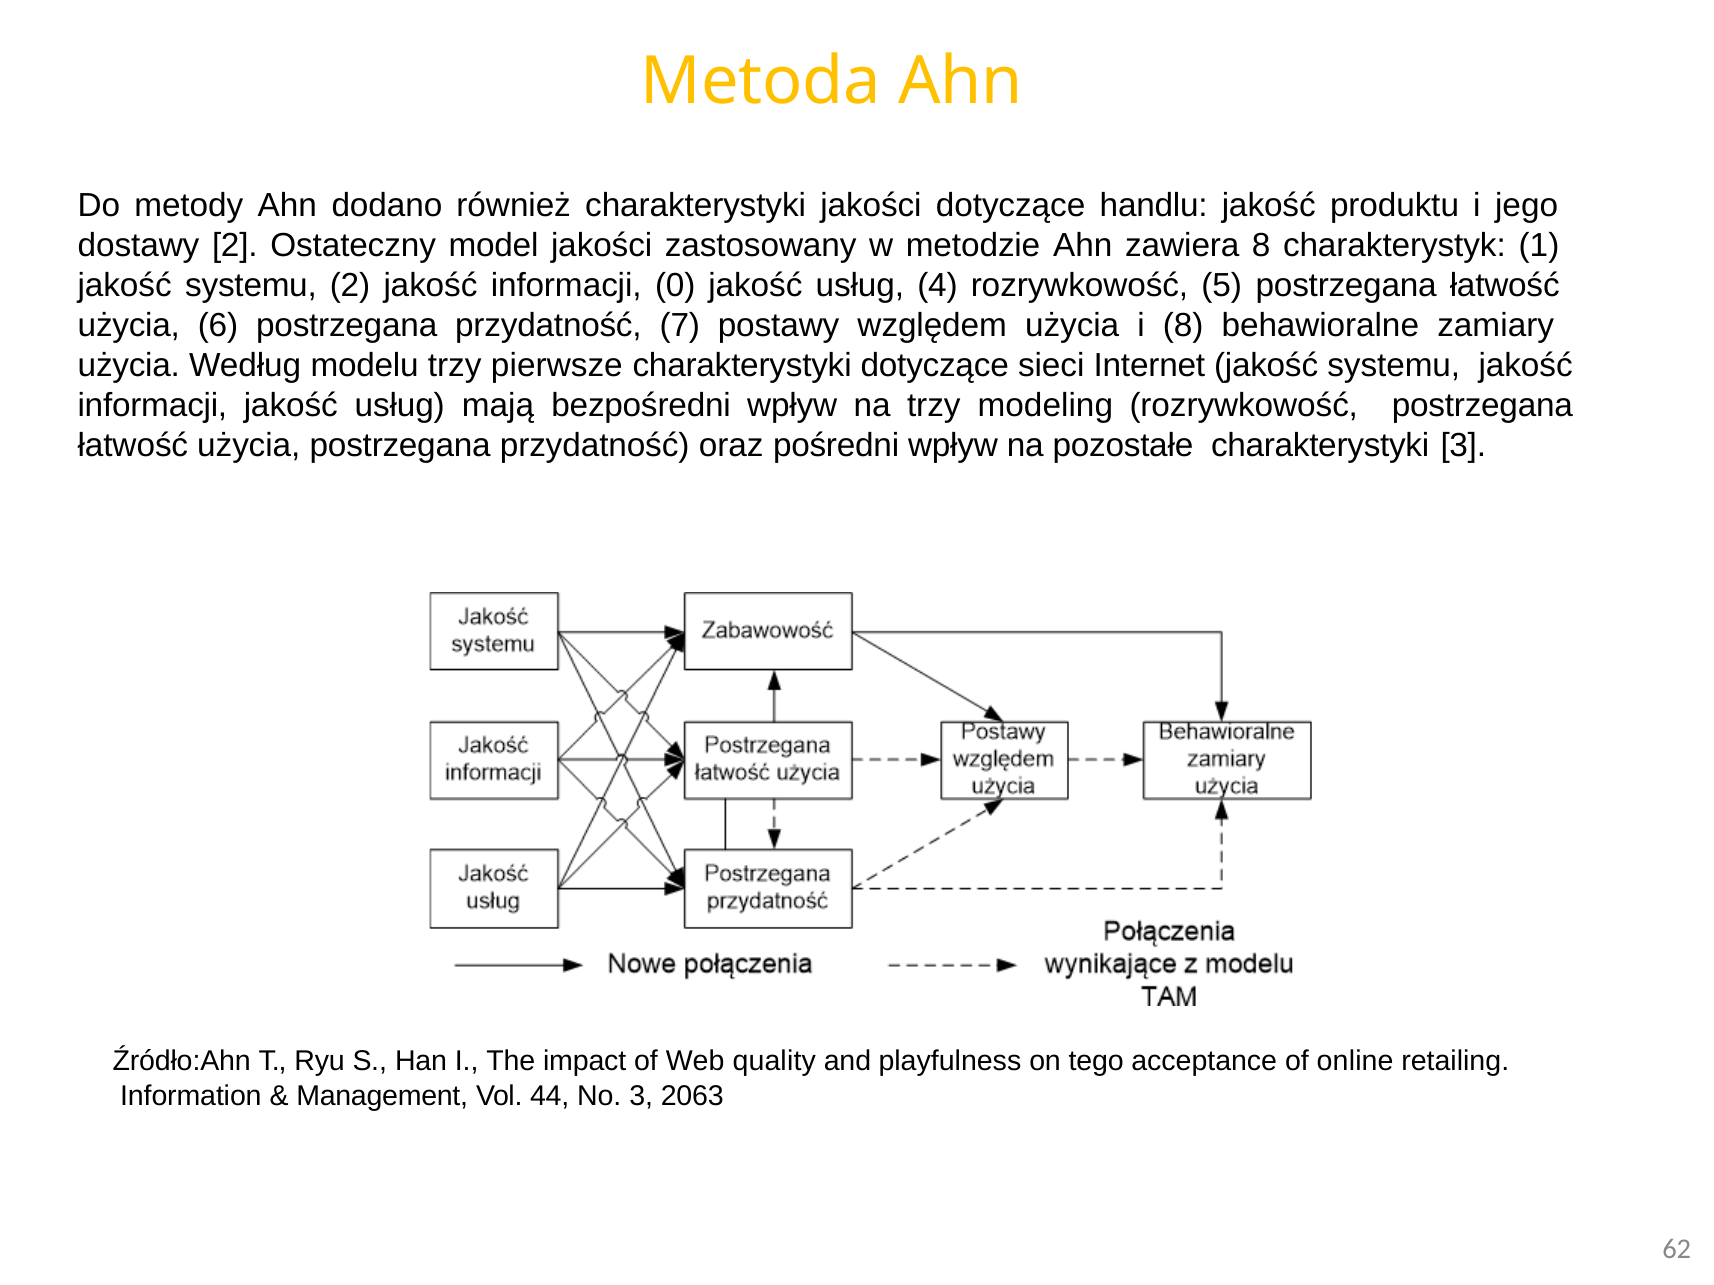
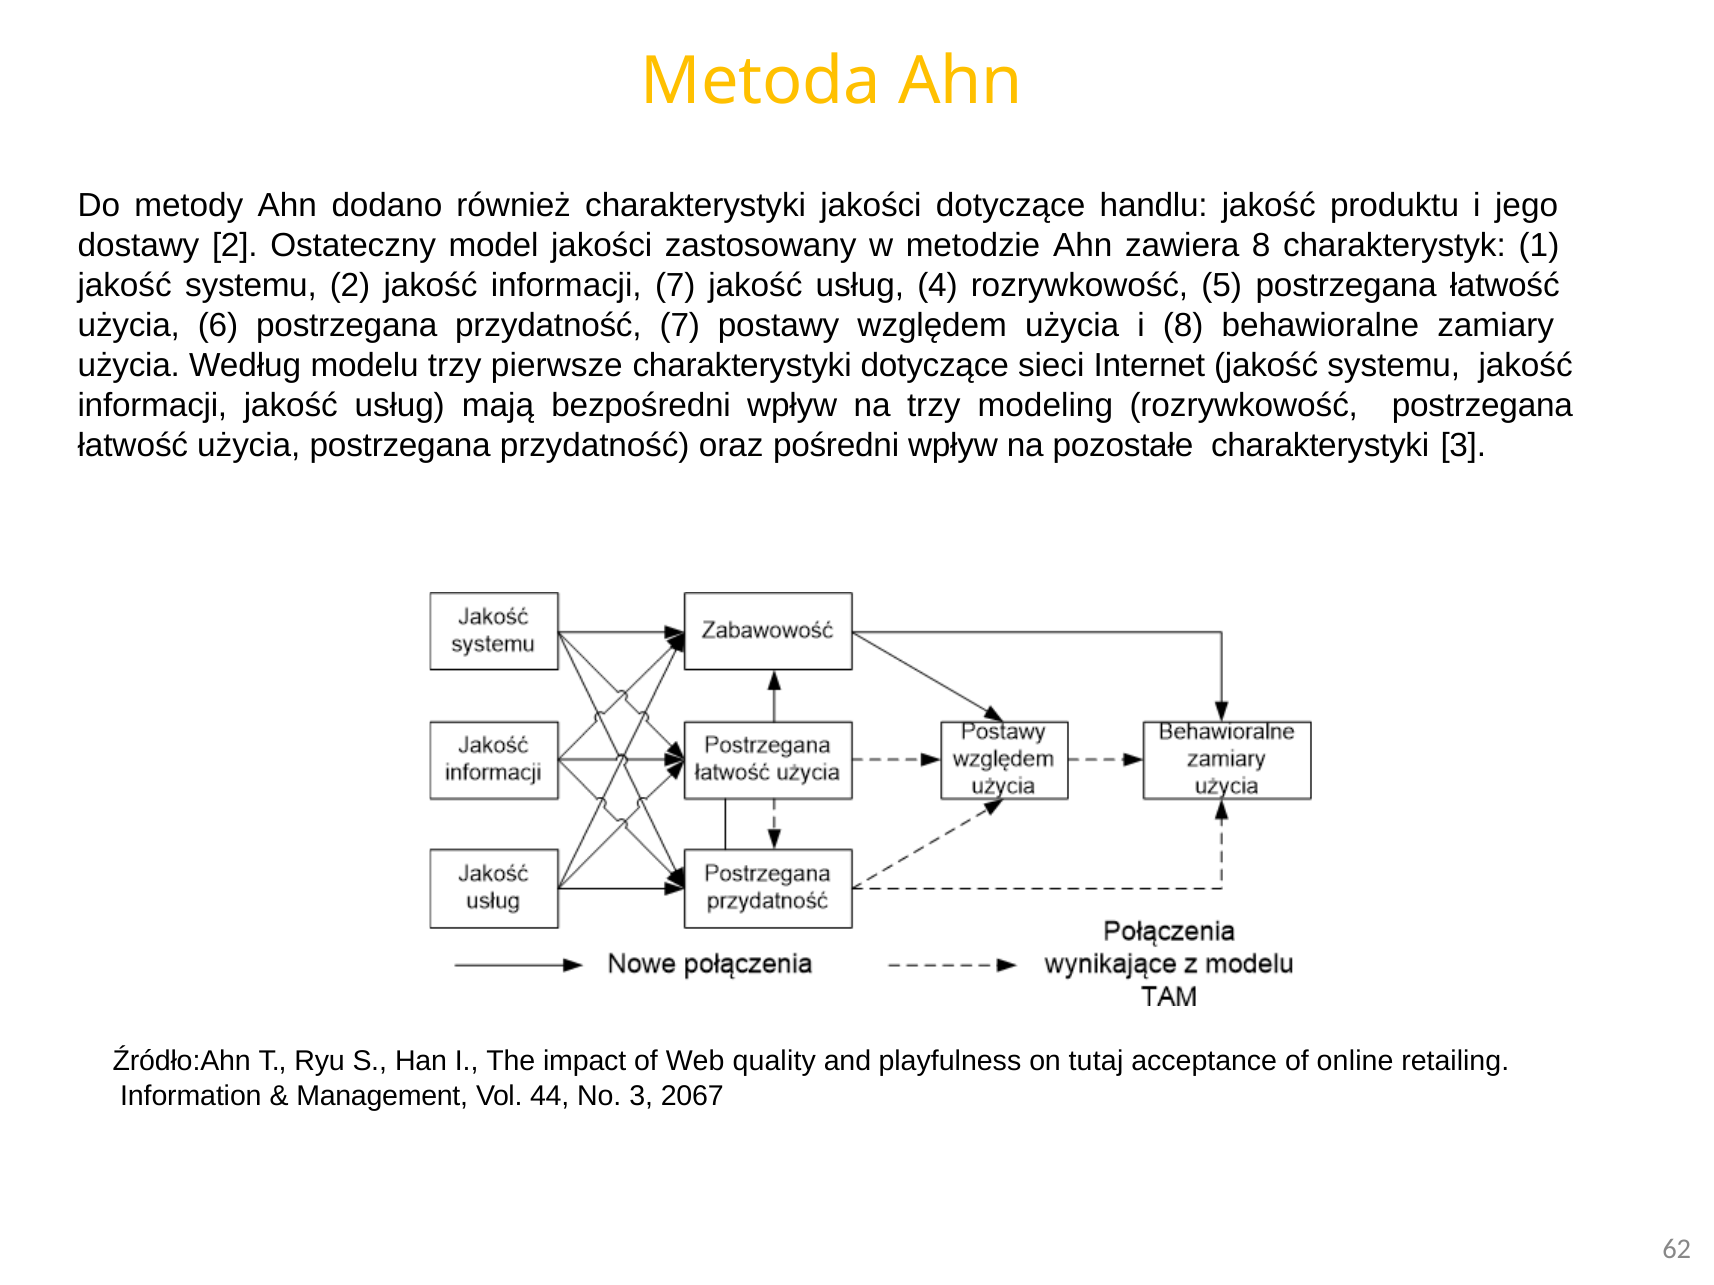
informacji 0: 0 -> 7
tego: tego -> tutaj
2063: 2063 -> 2067
